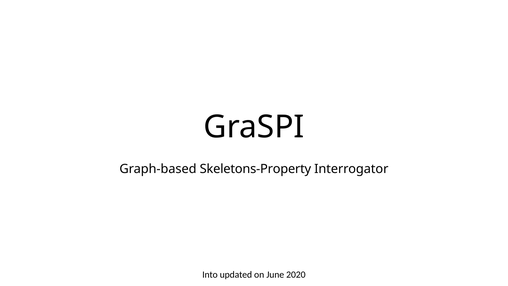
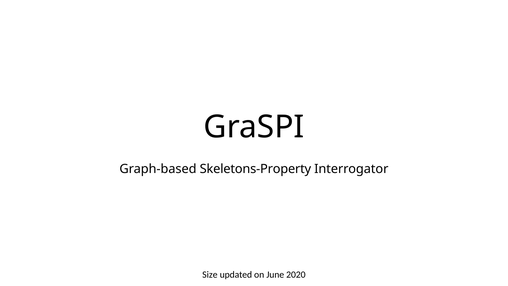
Into: Into -> Size
